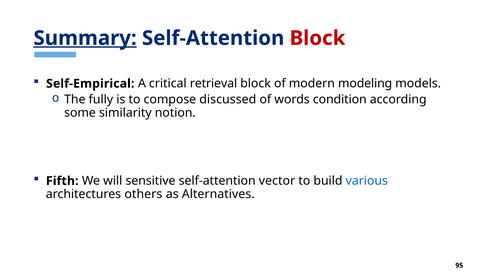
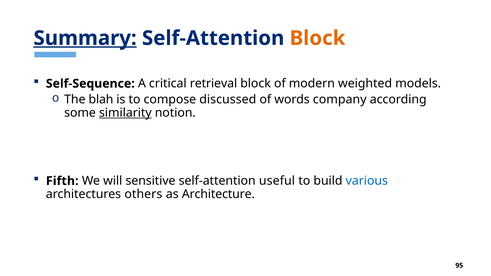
Block at (317, 38) colour: red -> orange
Self-Empirical: Self-Empirical -> Self-Sequence
modeling: modeling -> weighted
fully: fully -> blah
condition: condition -> company
similarity underline: none -> present
vector: vector -> useful
Alternatives: Alternatives -> Architecture
